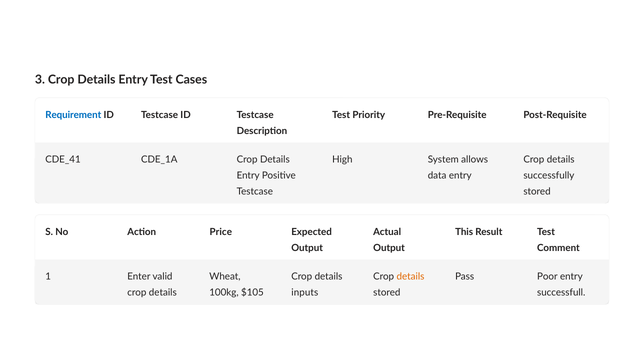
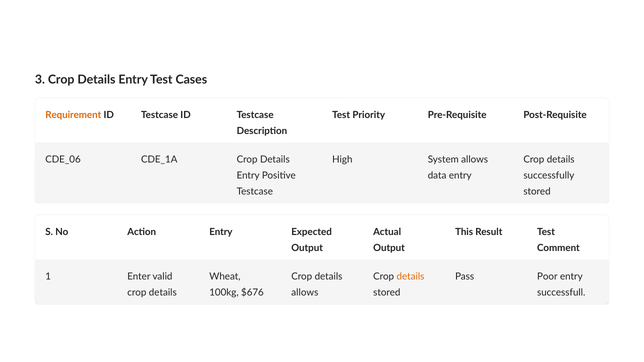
Requirement colour: blue -> orange
CDE_41: CDE_41 -> CDE_06
Action Price: Price -> Entry
$105: $105 -> $676
inputs at (305, 293): inputs -> allows
